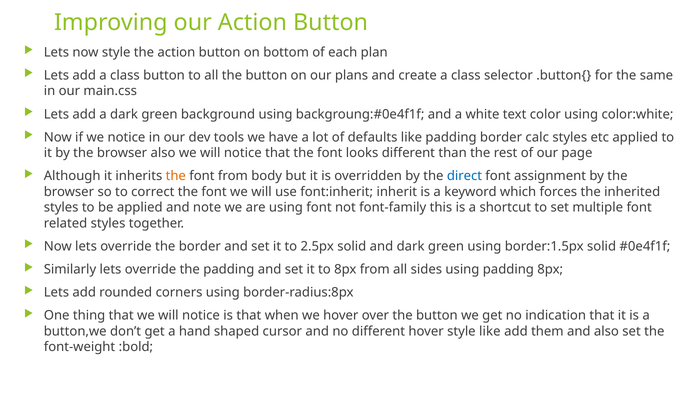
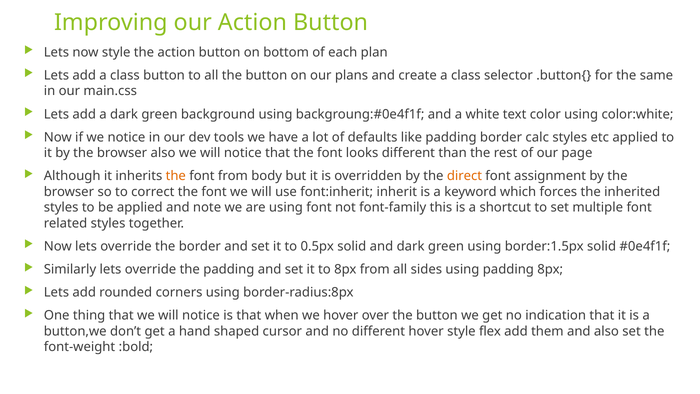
direct colour: blue -> orange
2.5px: 2.5px -> 0.5px
style like: like -> flex
